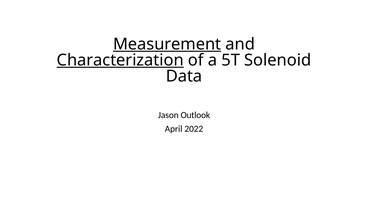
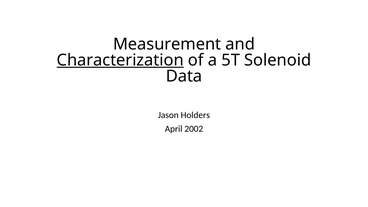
Measurement underline: present -> none
Outlook: Outlook -> Holders
2022: 2022 -> 2002
